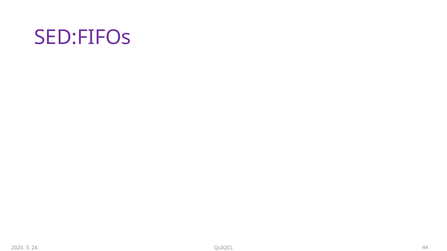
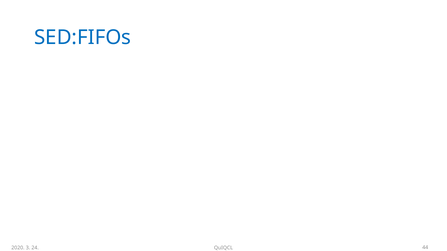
SED:FIFOs colour: purple -> blue
